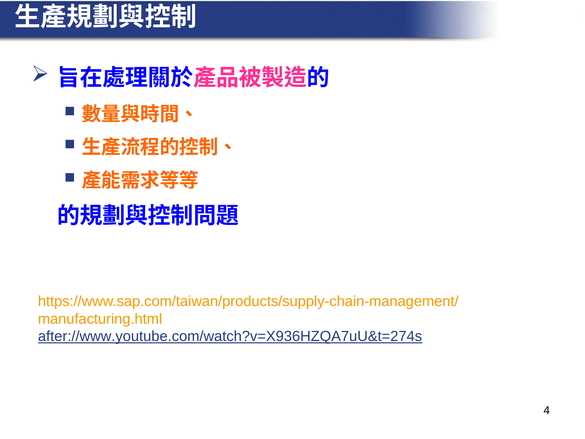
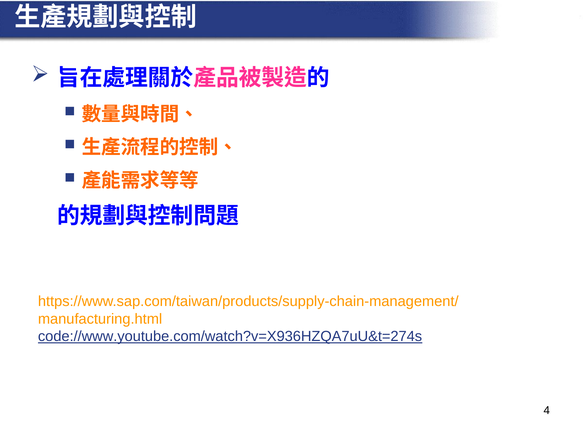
after://www.youtube.com/watch?v=X936HZQA7uU&t=274s: after://www.youtube.com/watch?v=X936HZQA7uU&t=274s -> code://www.youtube.com/watch?v=X936HZQA7uU&t=274s
